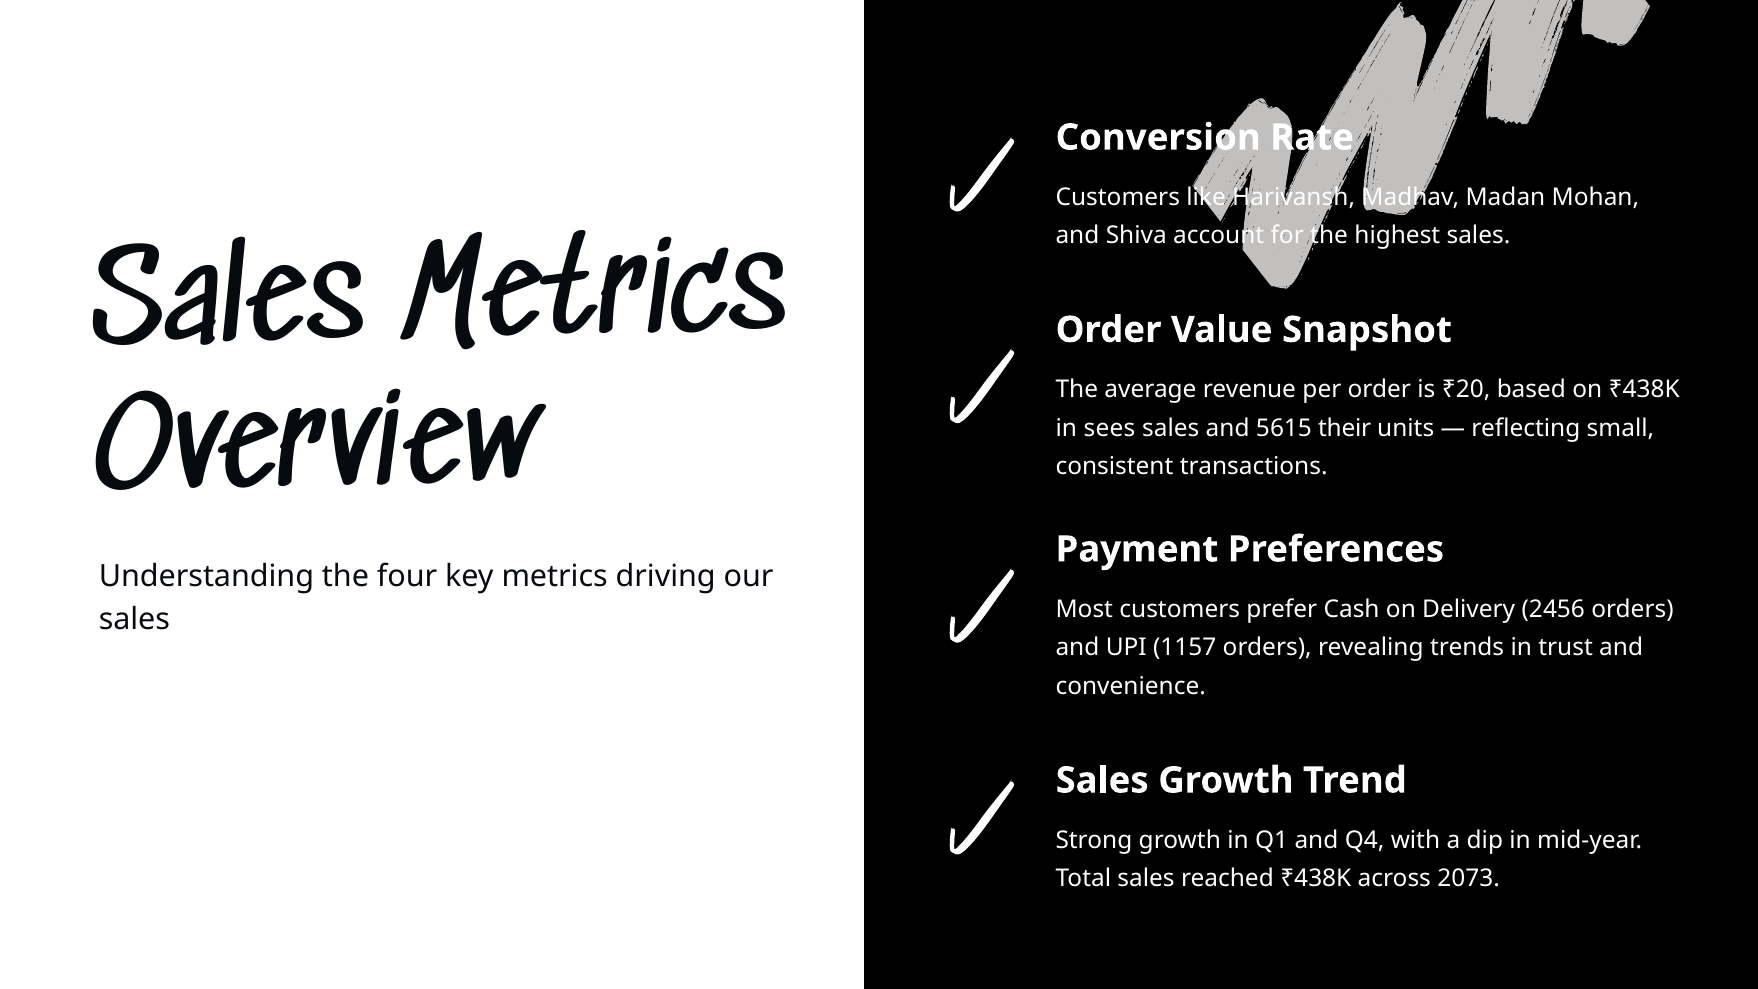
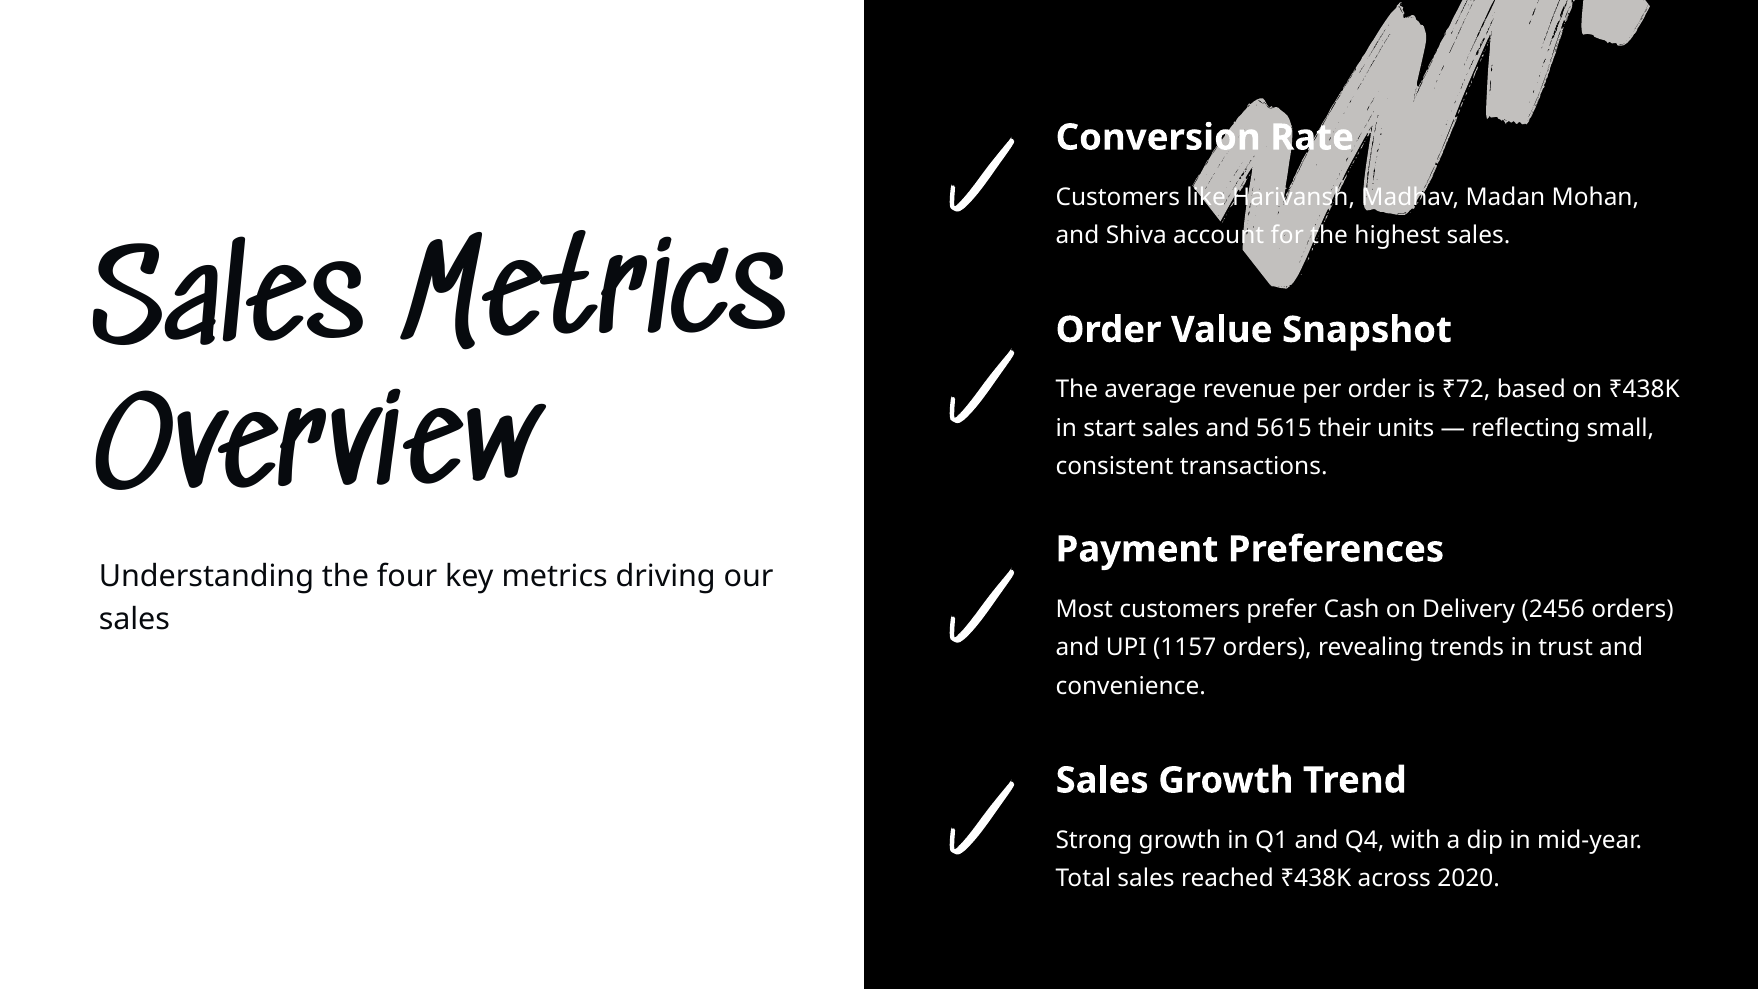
₹20: ₹20 -> ₹72
sees: sees -> start
2073: 2073 -> 2020
